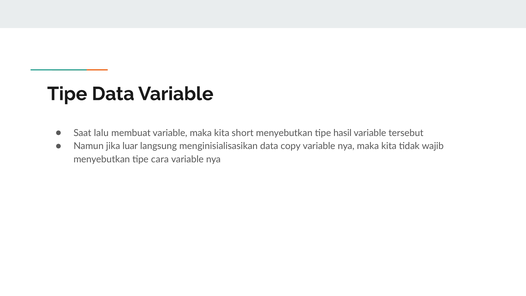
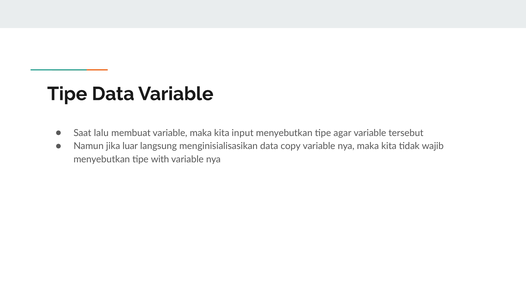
short: short -> input
hasil: hasil -> agar
cara: cara -> with
